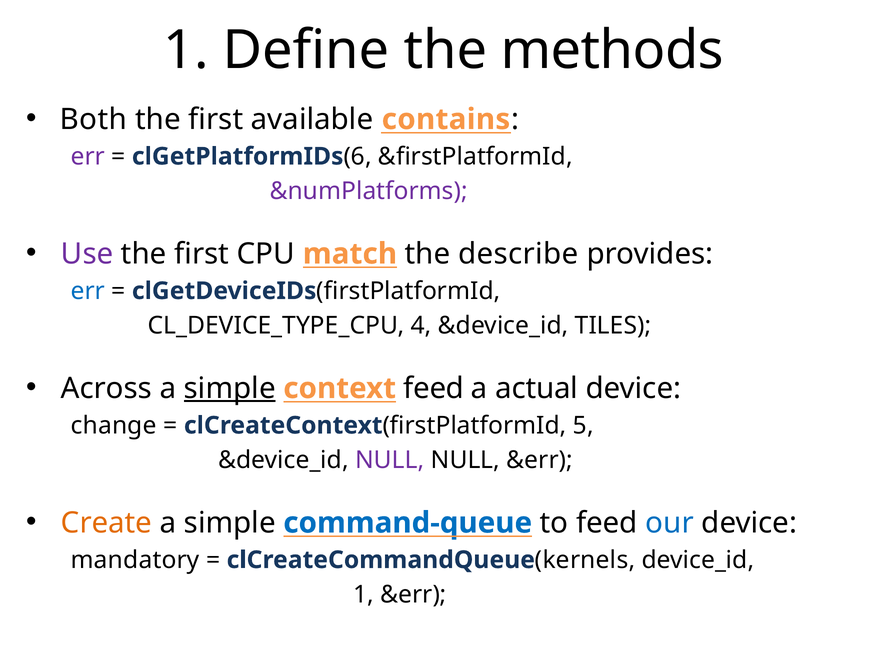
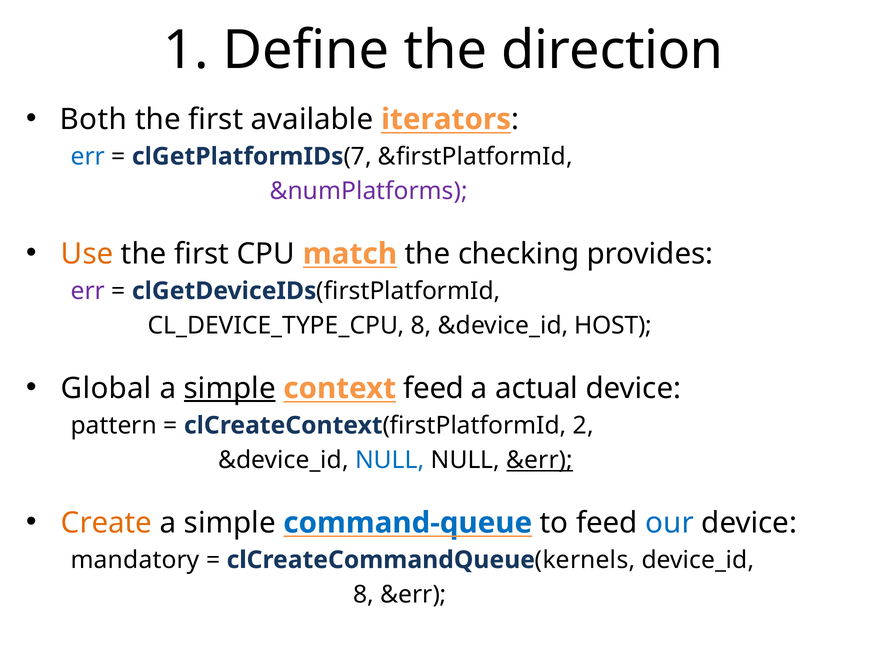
methods: methods -> direction
contains: contains -> iterators
err at (88, 156) colour: purple -> blue
6: 6 -> 7
Use colour: purple -> orange
describe: describe -> checking
err at (88, 291) colour: blue -> purple
CL_DEVICE_TYPE_CPU 4: 4 -> 8
TILES: TILES -> HOST
Across: Across -> Global
change: change -> pattern
5: 5 -> 2
NULL at (390, 460) colour: purple -> blue
&err at (540, 460) underline: none -> present
1 at (363, 595): 1 -> 8
